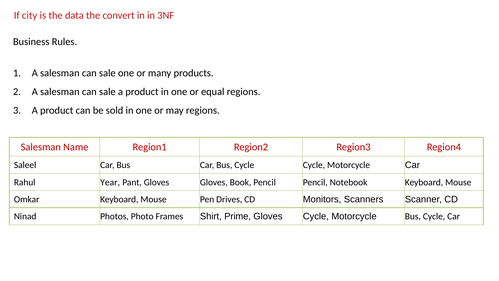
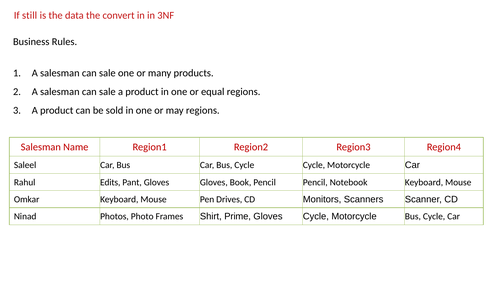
city: city -> still
Year: Year -> Edits
